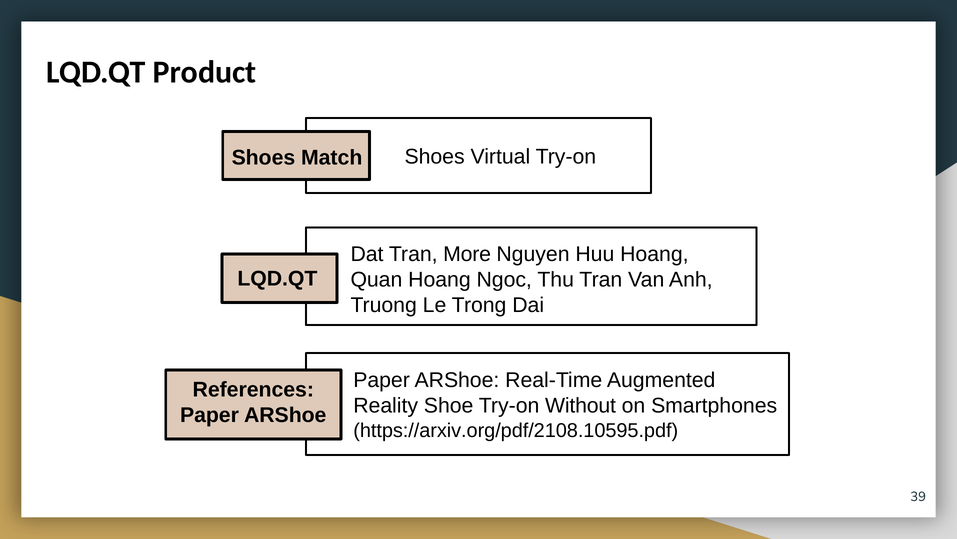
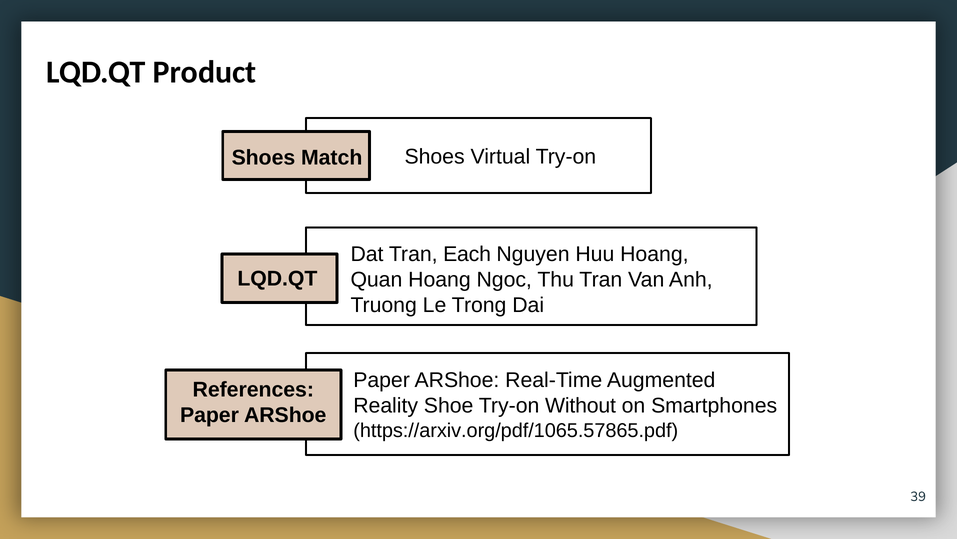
More: More -> Each
https://arxiv.org/pdf/2108.10595.pdf: https://arxiv.org/pdf/2108.10595.pdf -> https://arxiv.org/pdf/1065.57865.pdf
